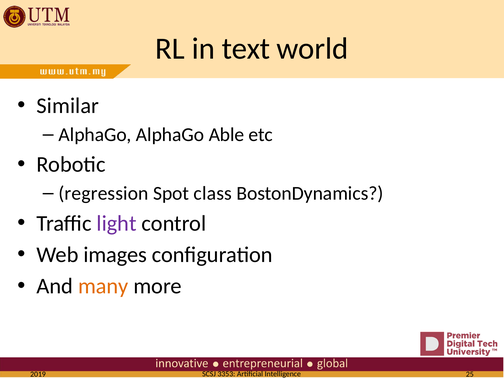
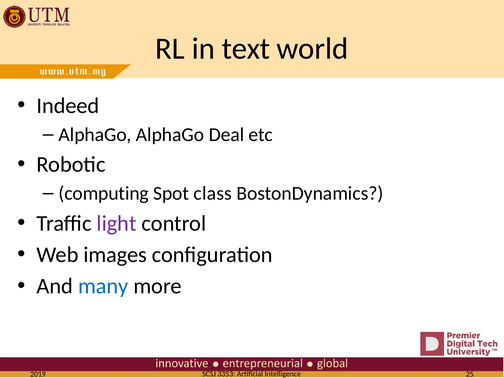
Similar: Similar -> Indeed
Able: Able -> Deal
regression: regression -> computing
many colour: orange -> blue
